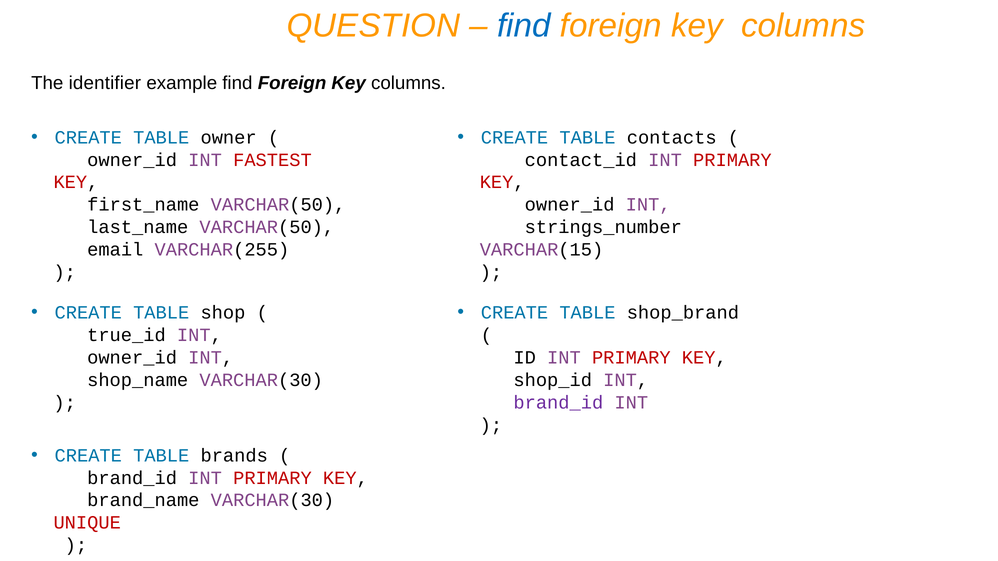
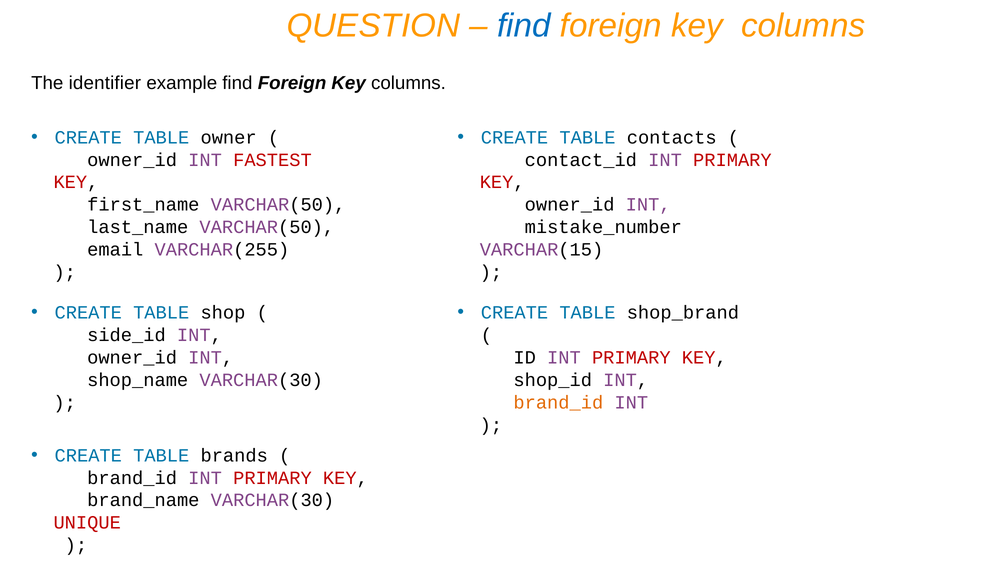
strings_number: strings_number -> mistake_number
true_id: true_id -> side_id
brand_id at (558, 403) colour: purple -> orange
